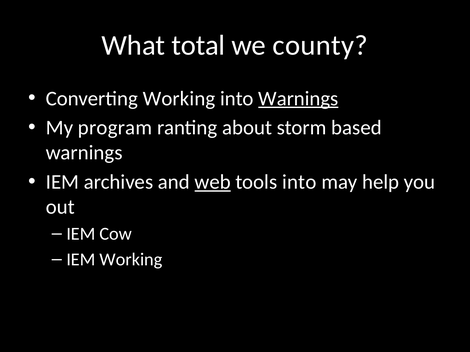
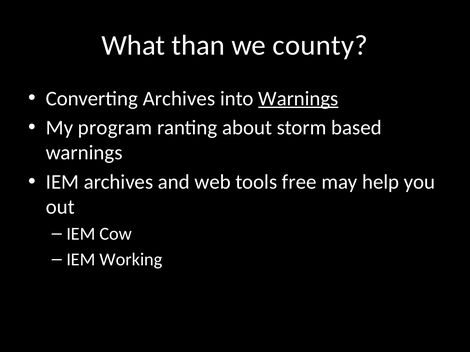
total: total -> than
Converting Working: Working -> Archives
web underline: present -> none
tools into: into -> free
